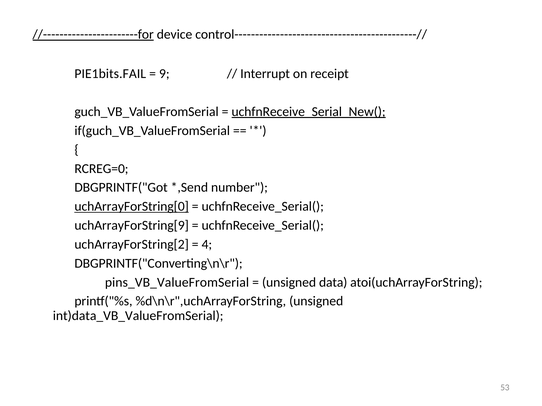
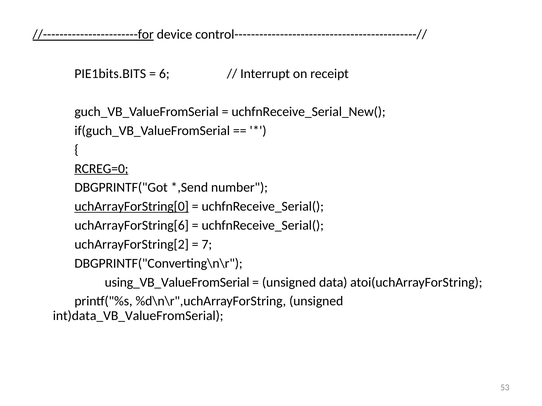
PIE1bits.FAIL: PIE1bits.FAIL -> PIE1bits.BITS
9: 9 -> 6
uchfnReceive_Serial_New( underline: present -> none
RCREG=0 underline: none -> present
uchArrayForString[9: uchArrayForString[9 -> uchArrayForString[6
4: 4 -> 7
pins_VB_ValueFromSerial: pins_VB_ValueFromSerial -> using_VB_ValueFromSerial
